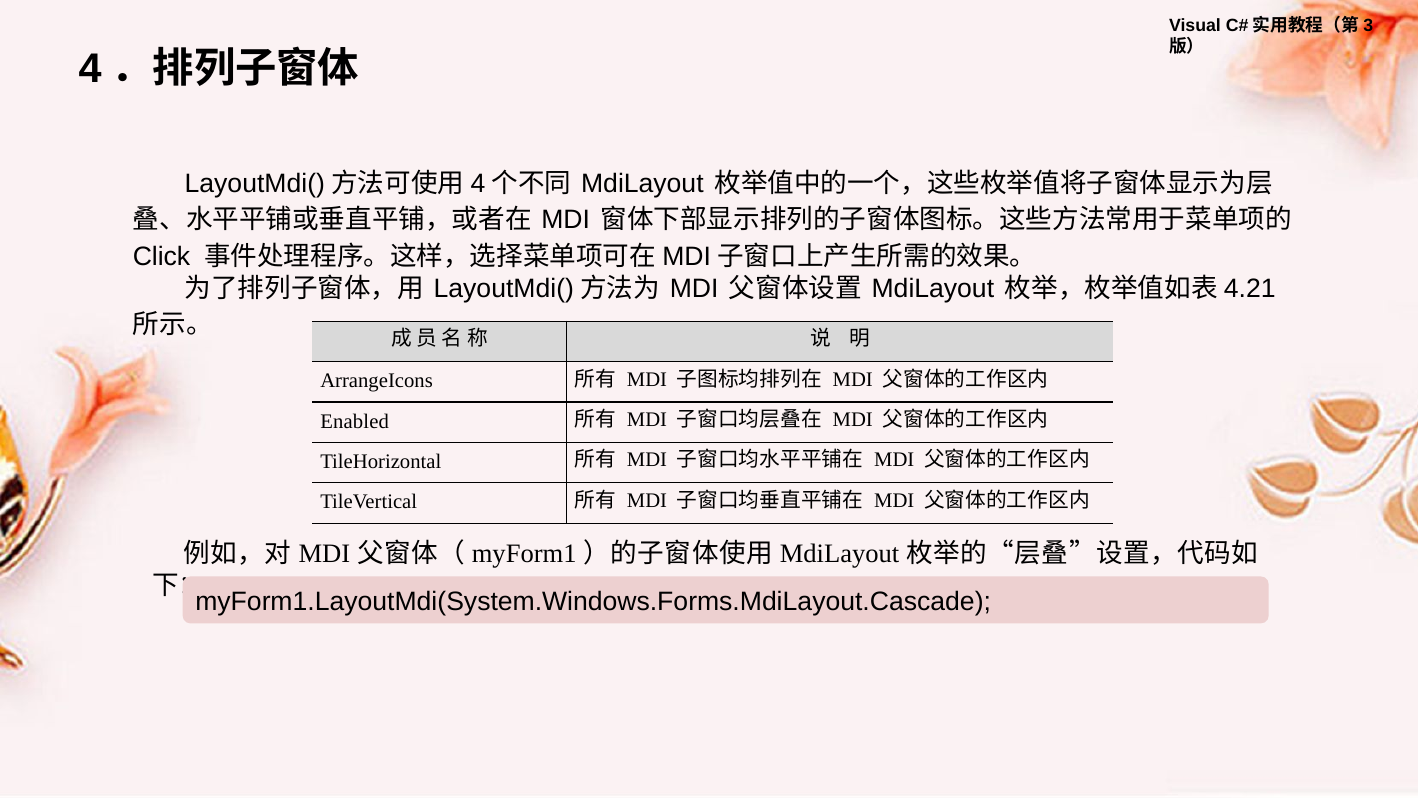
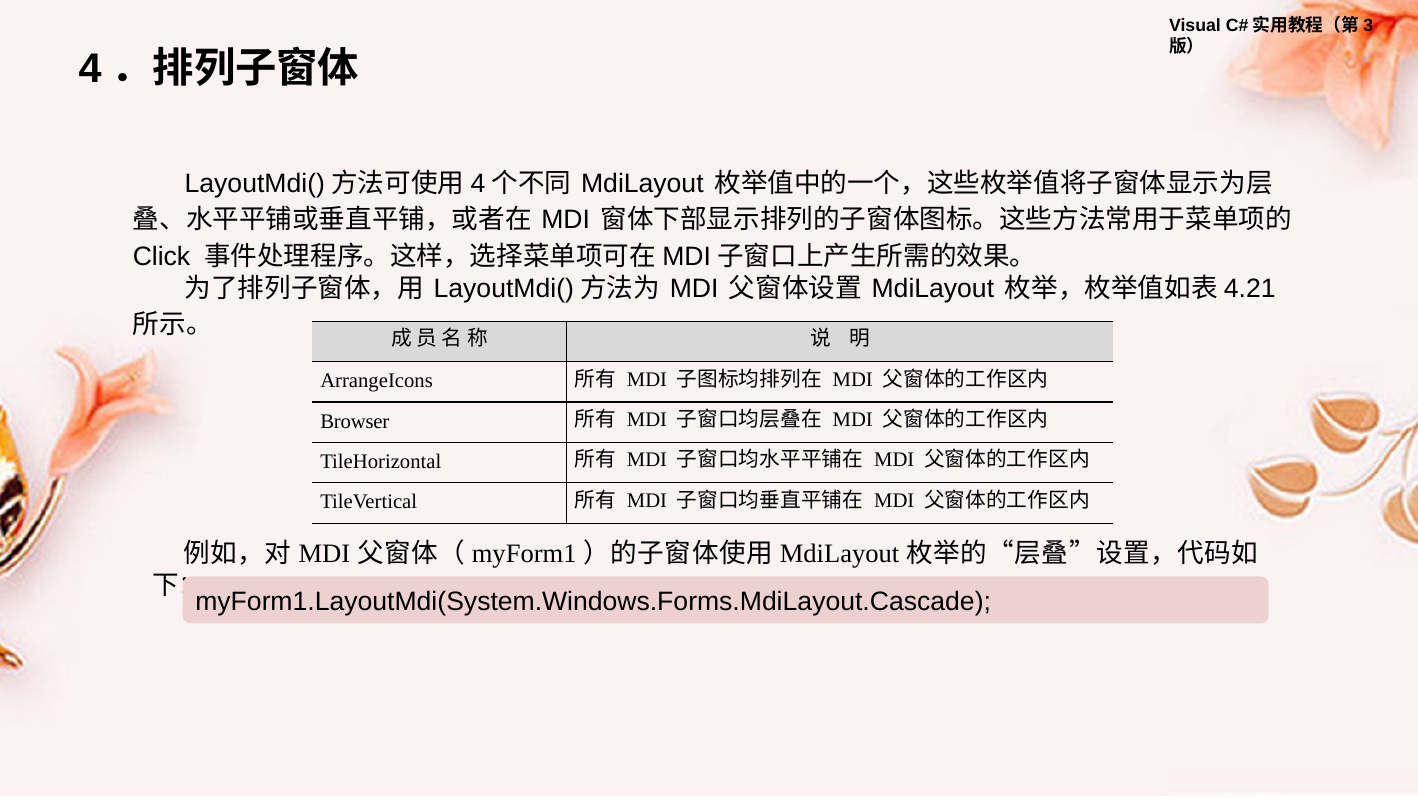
Enabled: Enabled -> Browser
